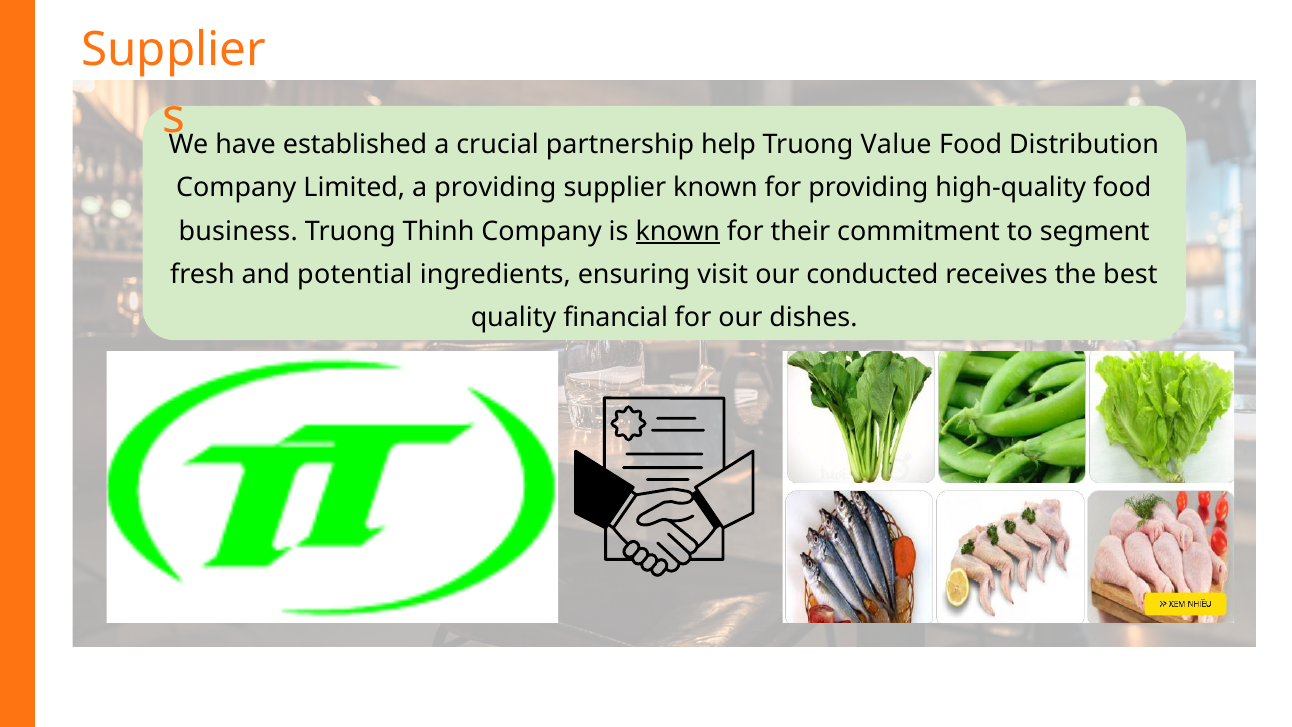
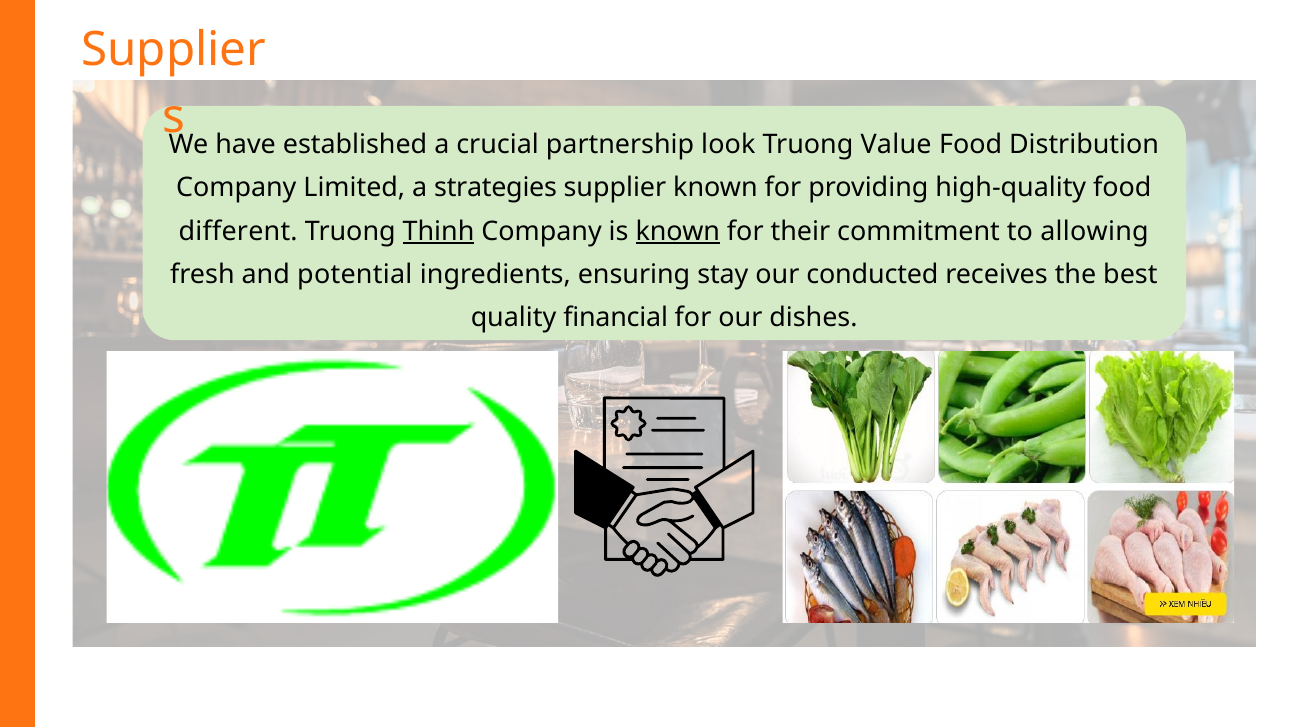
help: help -> look
a providing: providing -> strategies
business: business -> different
Thinh underline: none -> present
segment: segment -> allowing
visit: visit -> stay
